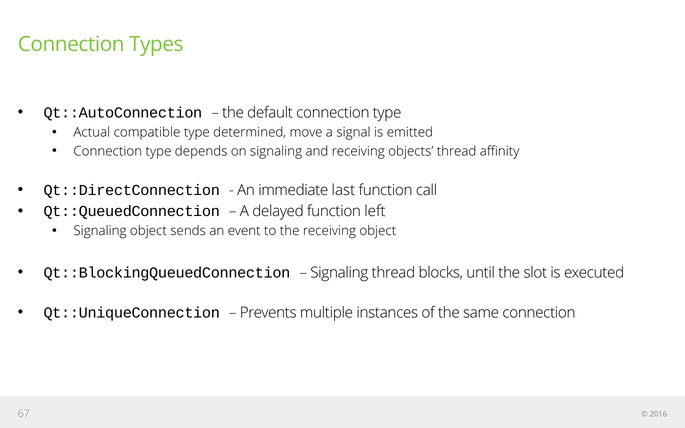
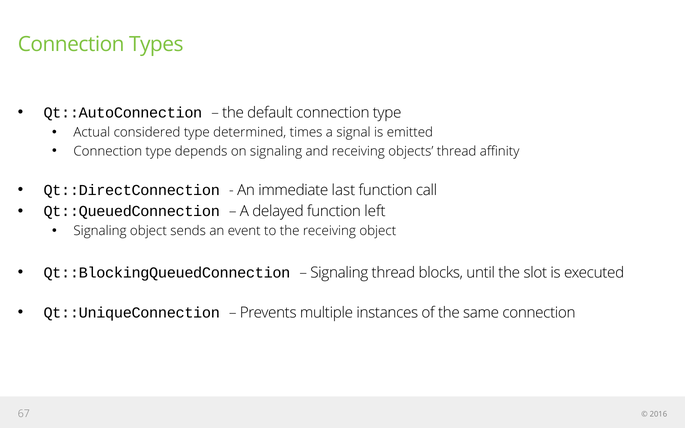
compatible: compatible -> considered
move: move -> times
